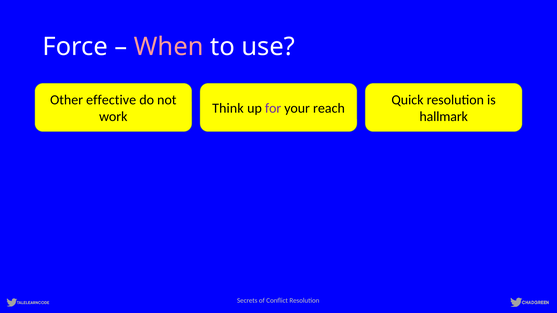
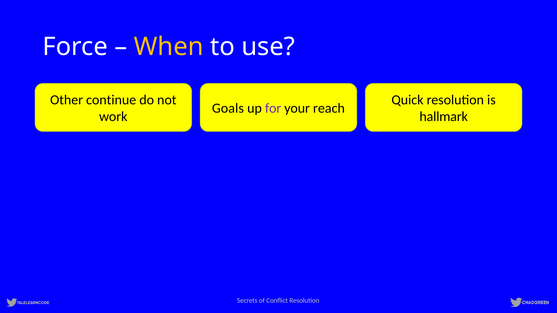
When colour: pink -> yellow
effective: effective -> continue
Think: Think -> Goals
